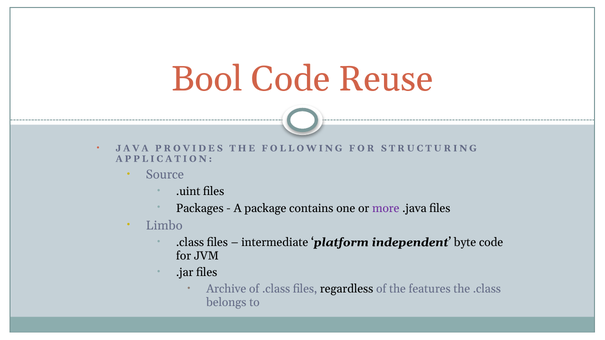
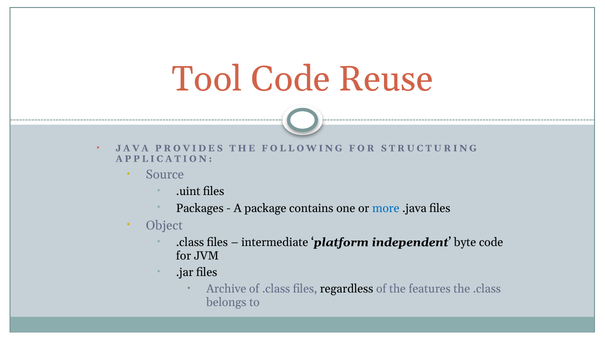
Bool: Bool -> Tool
more colour: purple -> blue
Limbo: Limbo -> Object
